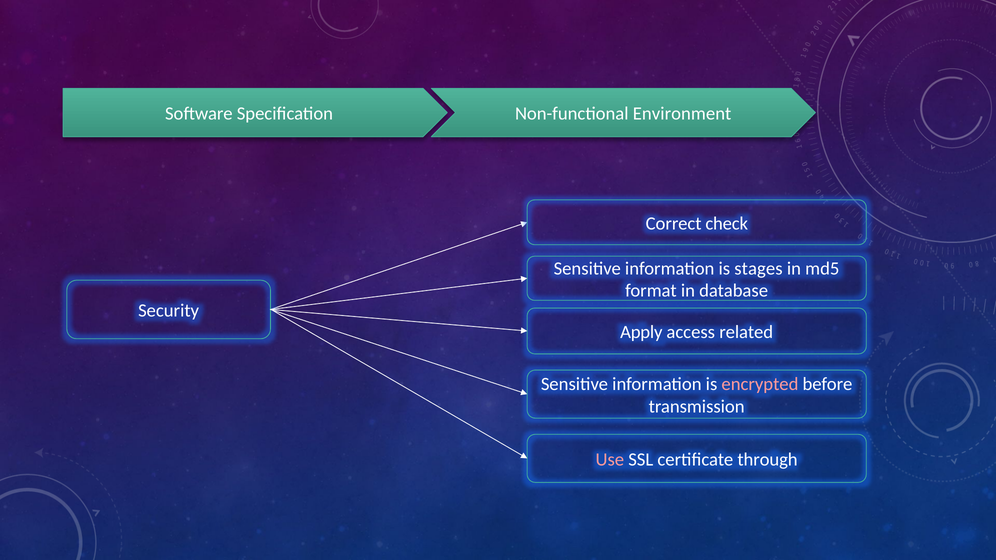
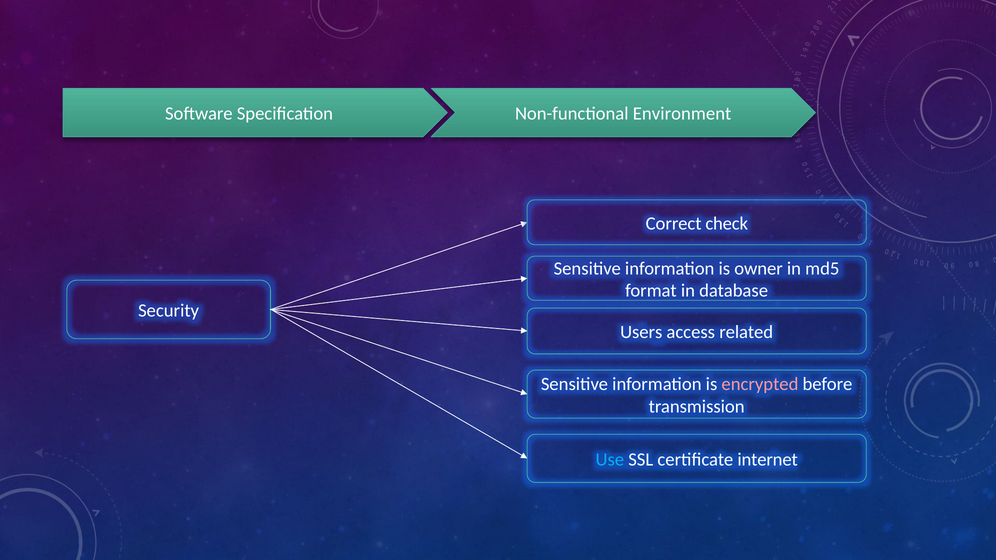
stages: stages -> owner
Apply: Apply -> Users
Use colour: pink -> light blue
through: through -> internet
